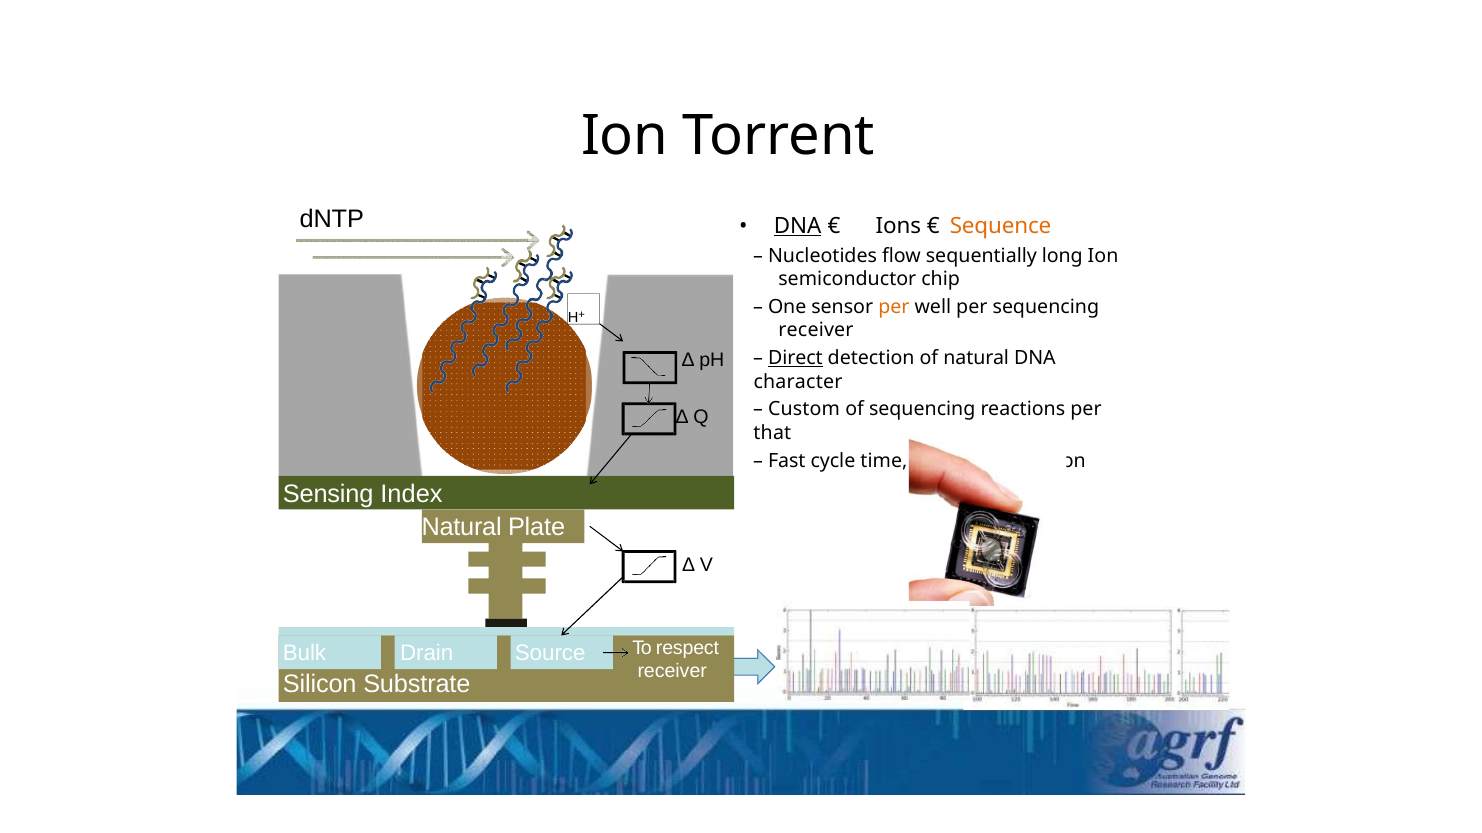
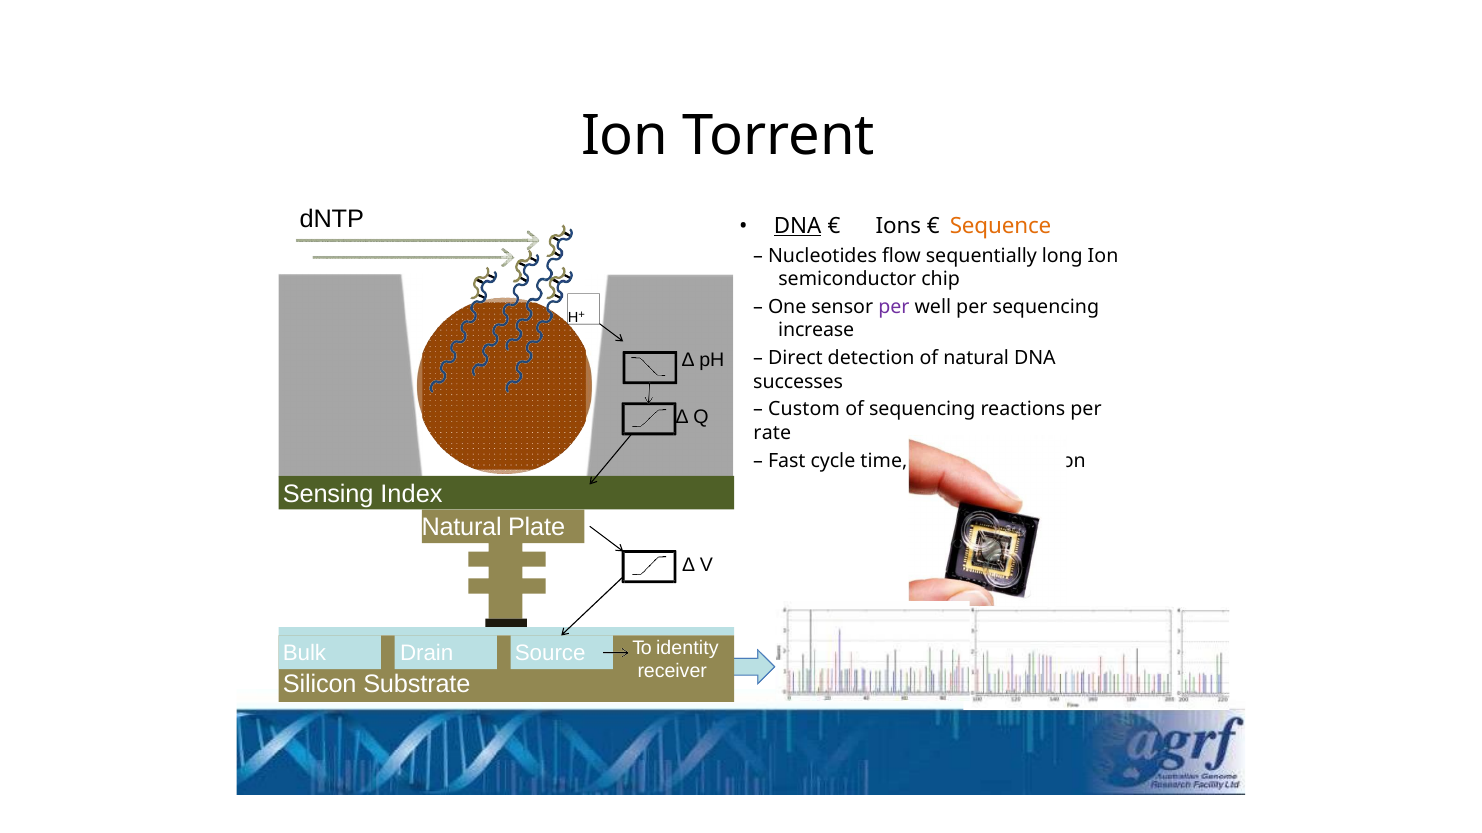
per at (894, 307) colour: orange -> purple
receiver at (816, 331): receiver -> increase
Direct underline: present -> none
character: character -> successes
that: that -> rate
respect: respect -> identity
